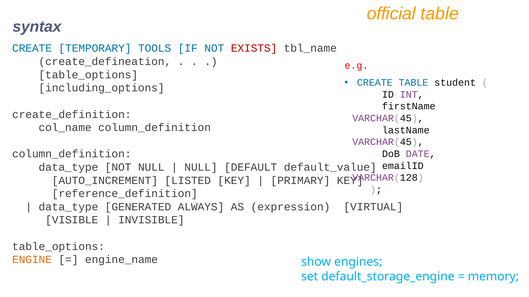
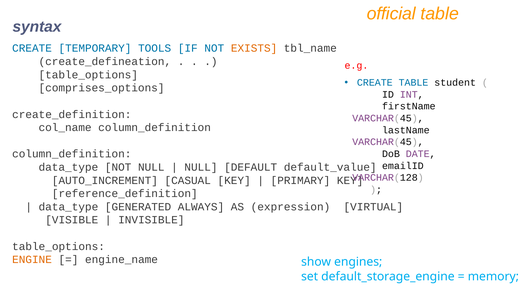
EXISTS colour: red -> orange
including_options: including_options -> comprises_options
LISTED: LISTED -> CASUAL
